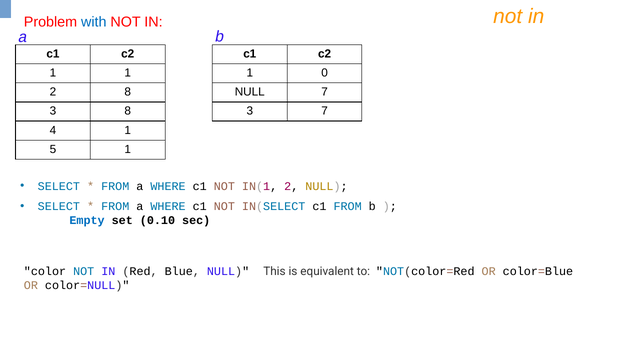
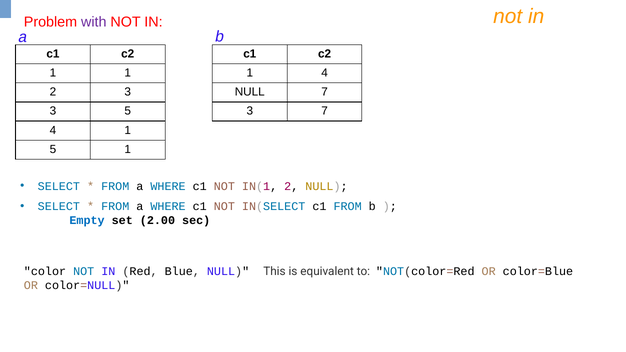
with colour: blue -> purple
1 0: 0 -> 4
2 8: 8 -> 3
3 8: 8 -> 5
0.10: 0.10 -> 2.00
